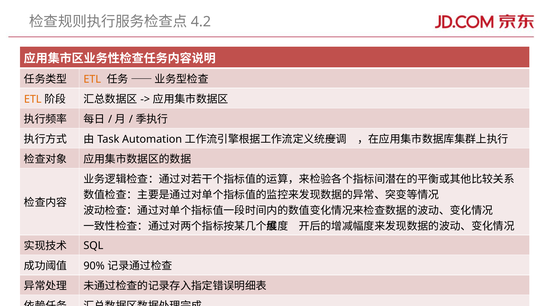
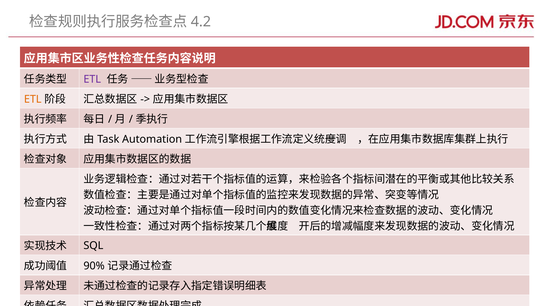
ETL at (92, 79) colour: orange -> purple
